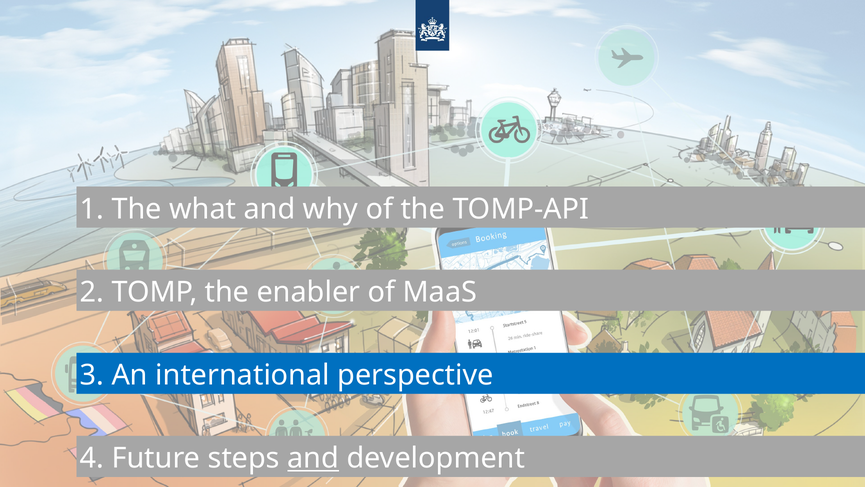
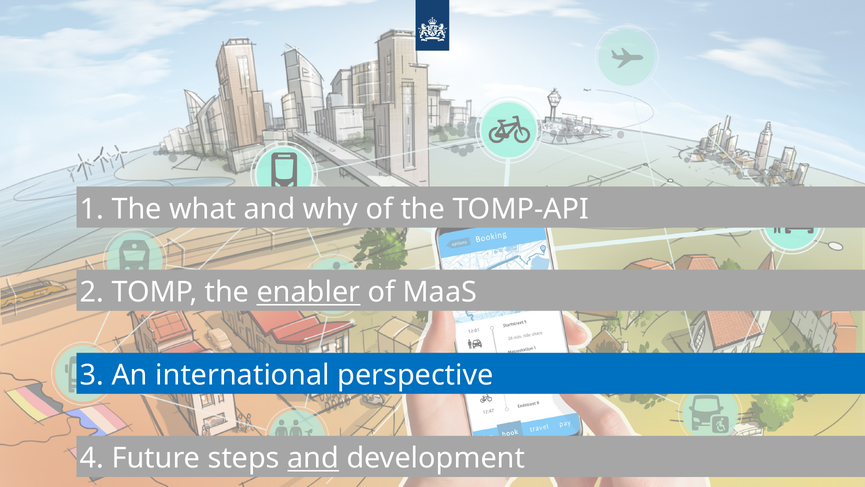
enabler underline: none -> present
